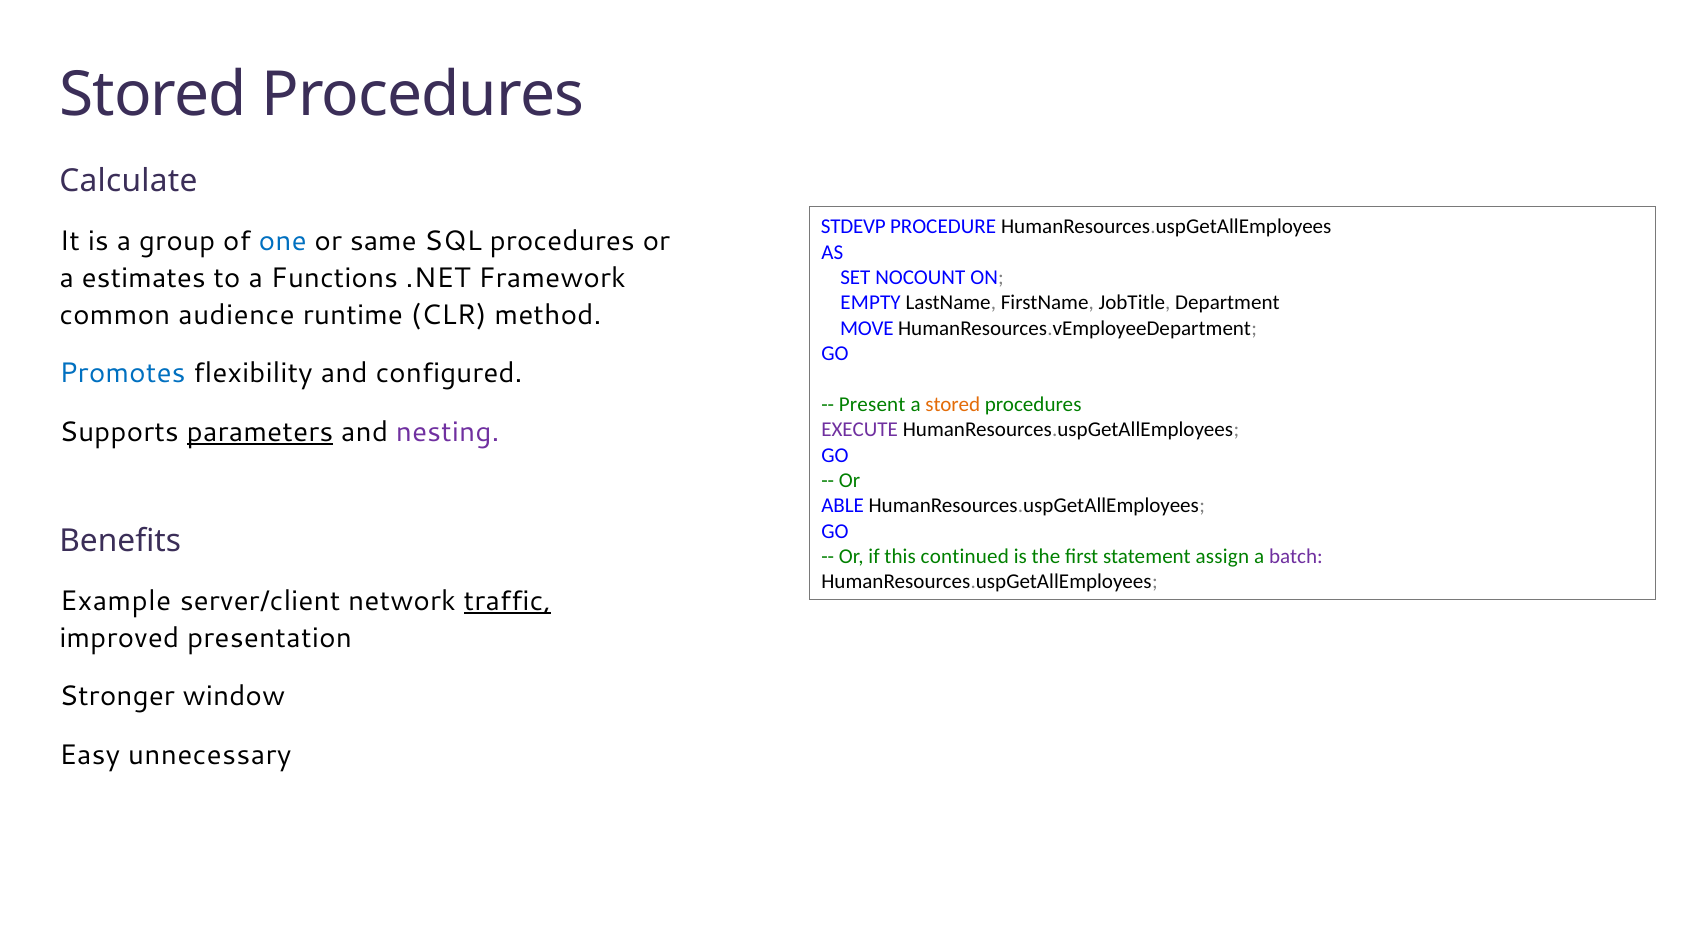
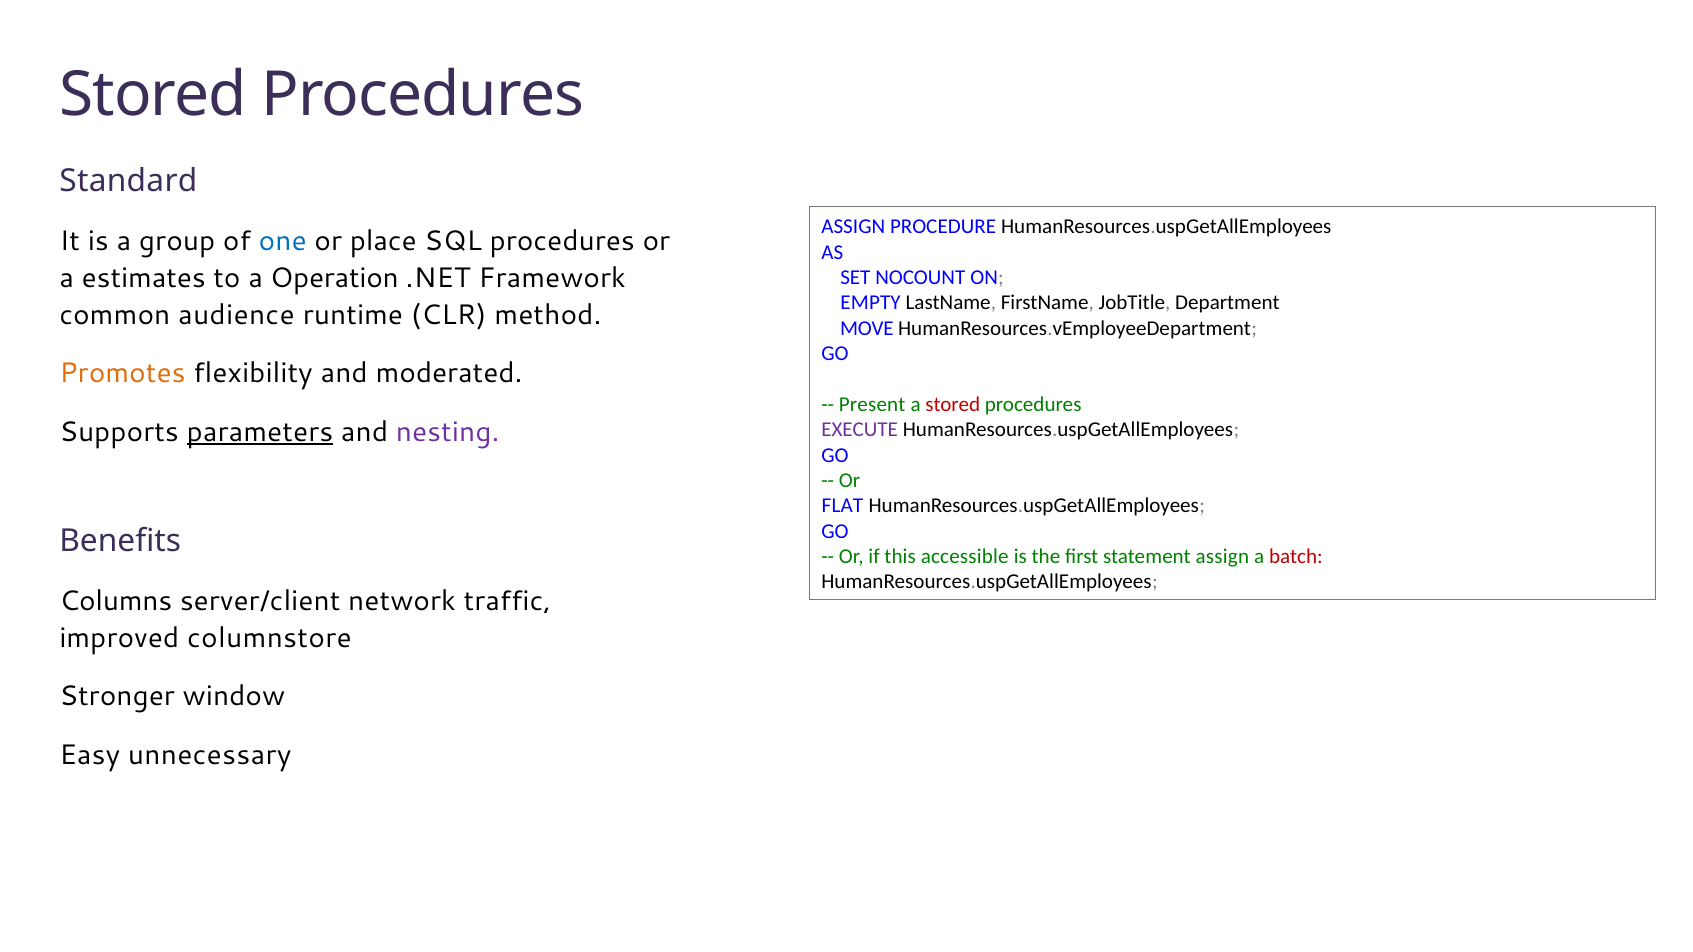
Calculate: Calculate -> Standard
STDEVP at (853, 227): STDEVP -> ASSIGN
same: same -> place
Functions: Functions -> Operation
Promotes colour: blue -> orange
configured: configured -> moderated
stored at (953, 404) colour: orange -> red
ABLE: ABLE -> FLAT
continued: continued -> accessible
batch colour: purple -> red
Example: Example -> Columns
traffic underline: present -> none
presentation: presentation -> columnstore
